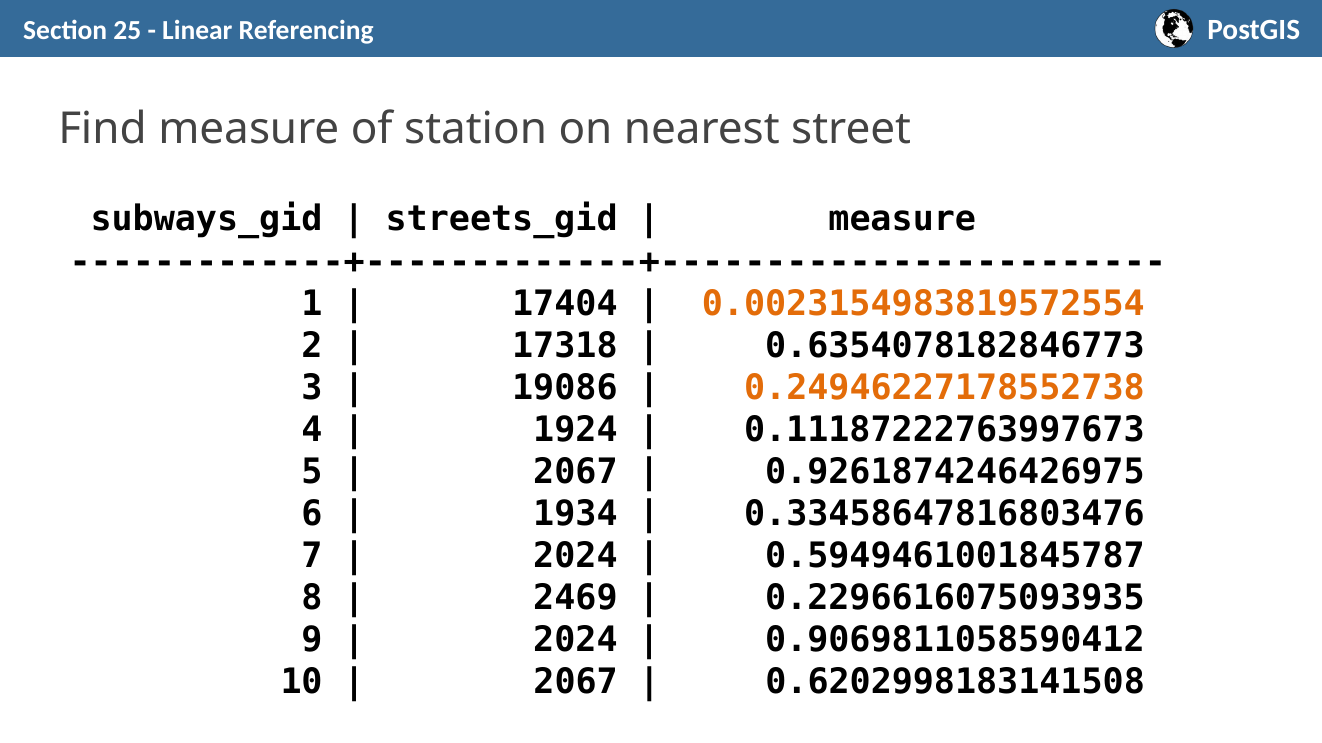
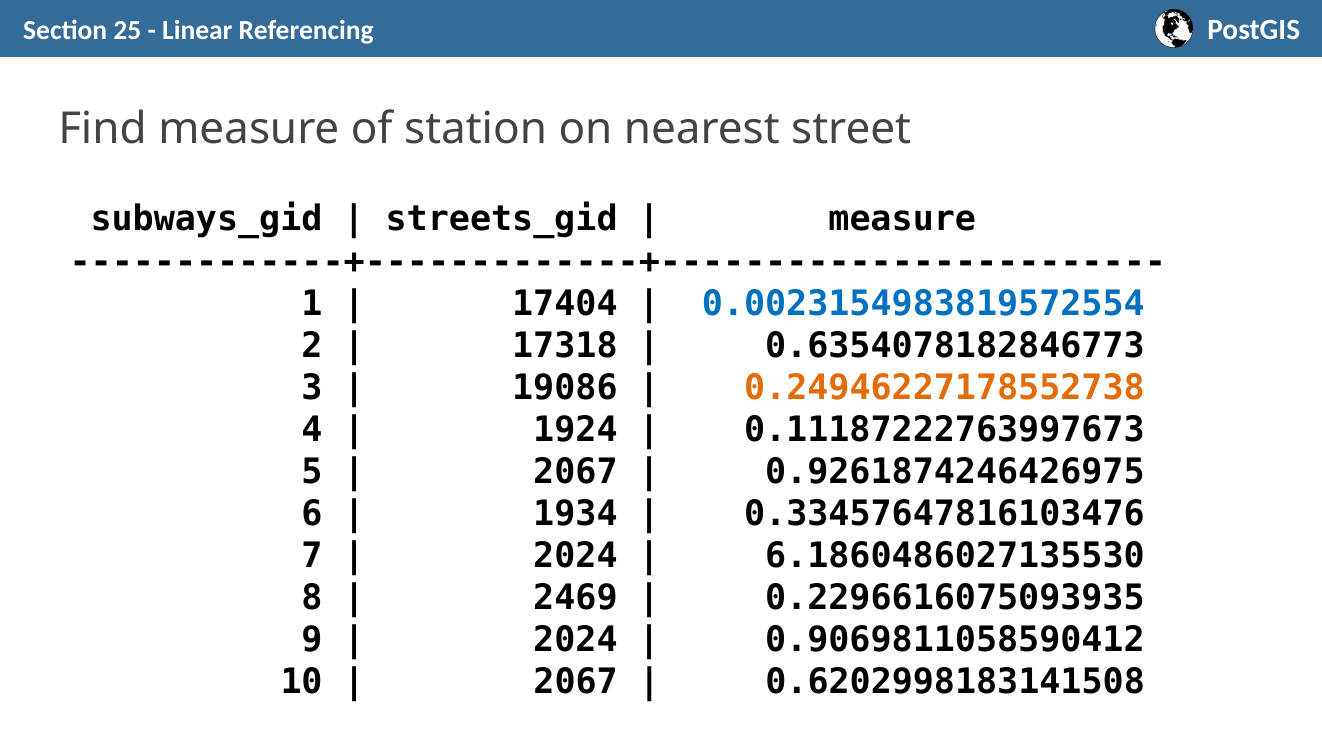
0.0023154983819572554 colour: orange -> blue
0.33458647816803476: 0.33458647816803476 -> 0.33457647816103476
0.5949461001845787: 0.5949461001845787 -> 6.1860486027135530
